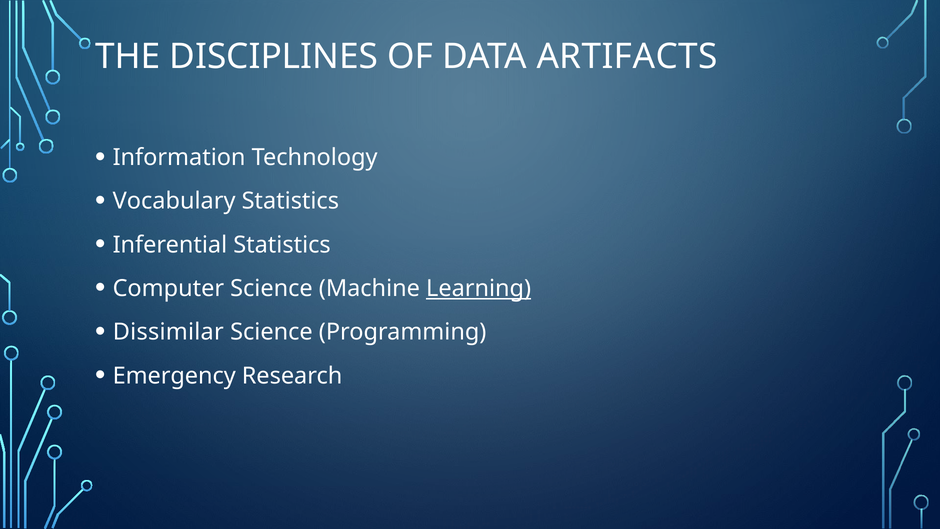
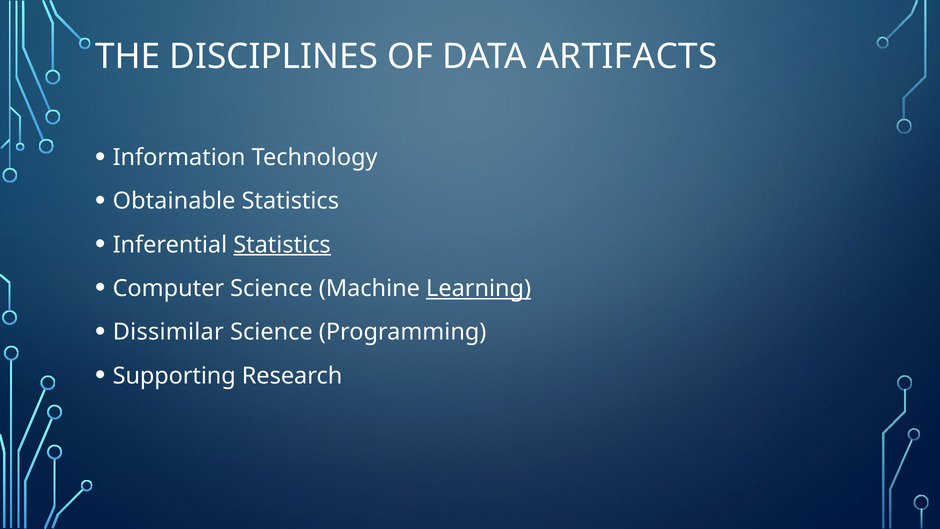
Vocabulary: Vocabulary -> Obtainable
Statistics at (282, 245) underline: none -> present
Emergency: Emergency -> Supporting
